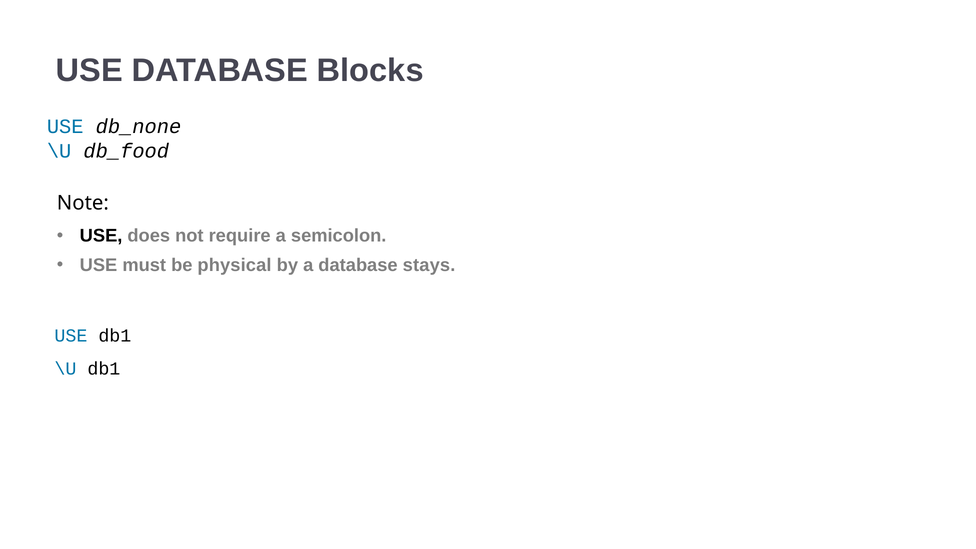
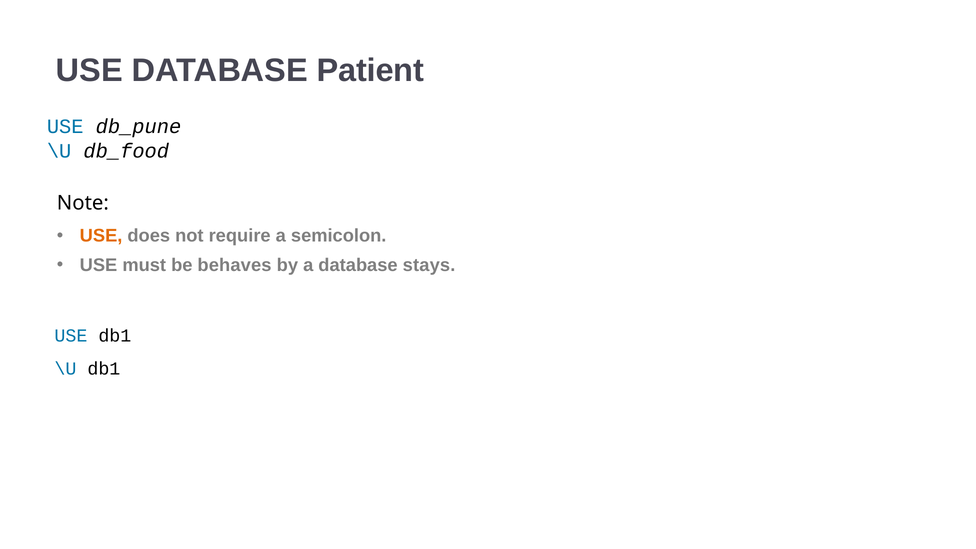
Blocks: Blocks -> Patient
db_none: db_none -> db_pune
USE at (101, 236) colour: black -> orange
physical: physical -> behaves
